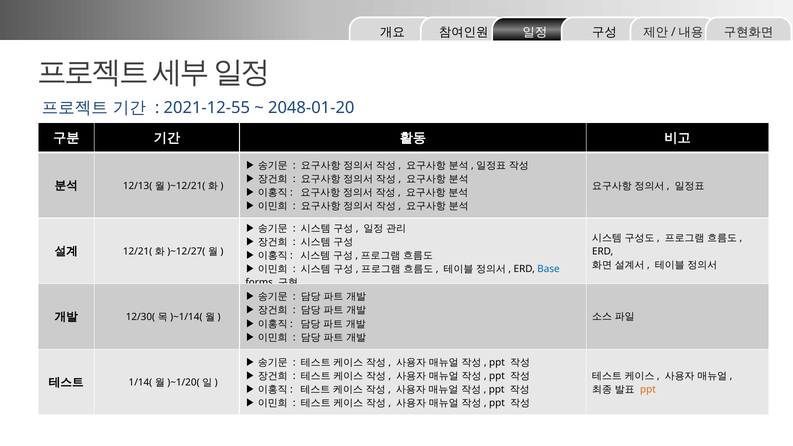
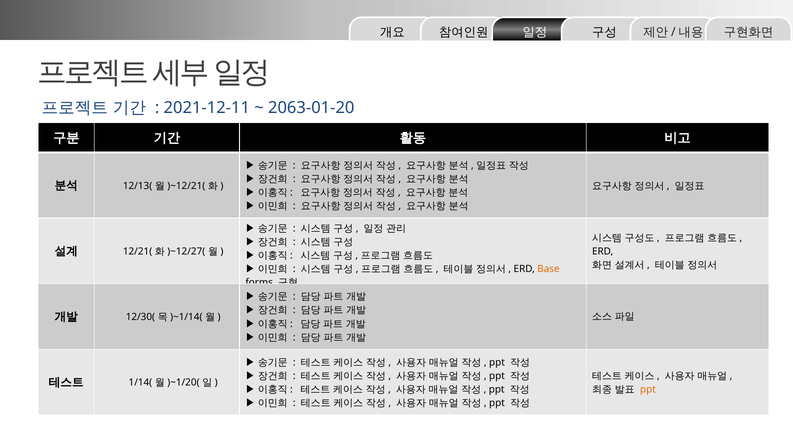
2021-12-55: 2021-12-55 -> 2021-12-11
2048-01-20: 2048-01-20 -> 2063-01-20
Base colour: blue -> orange
